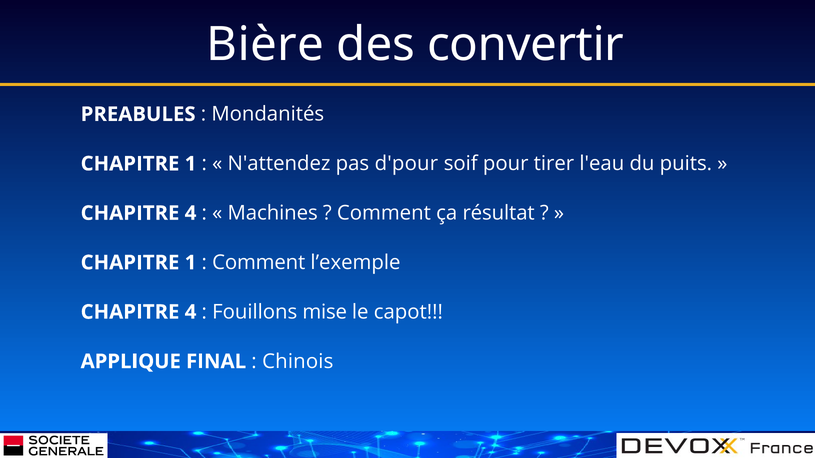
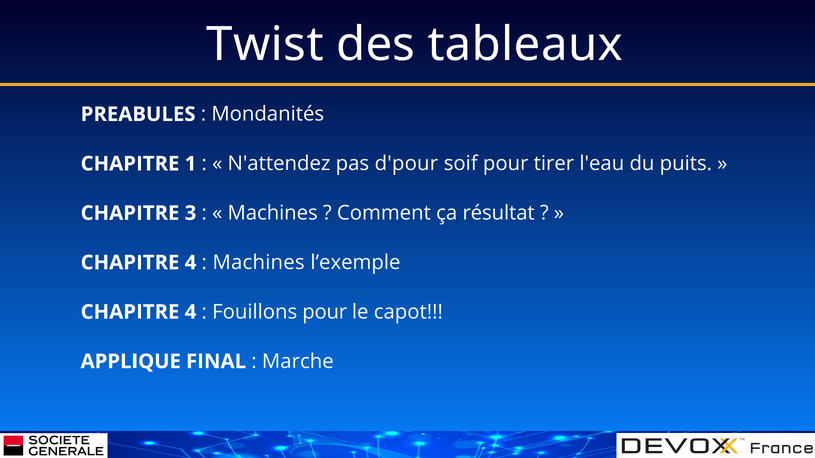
Bière: Bière -> Twist
convertir: convertir -> tableaux
4 at (191, 213): 4 -> 3
1 at (191, 263): 1 -> 4
Comment at (259, 263): Comment -> Machines
Fouillons mise: mise -> pour
Chinois: Chinois -> Marche
